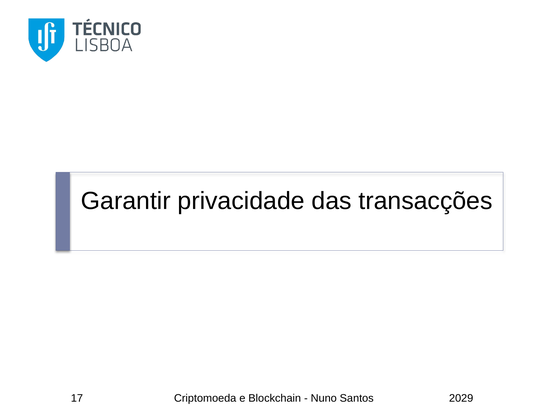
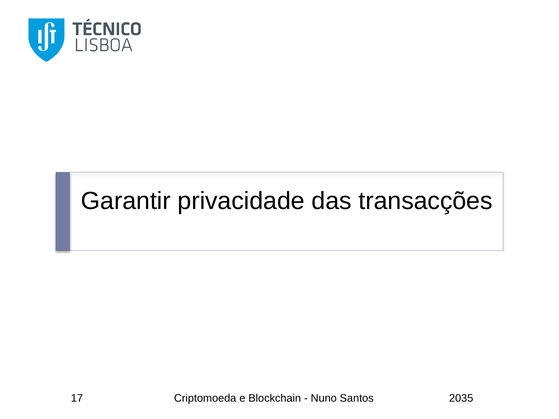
2029: 2029 -> 2035
